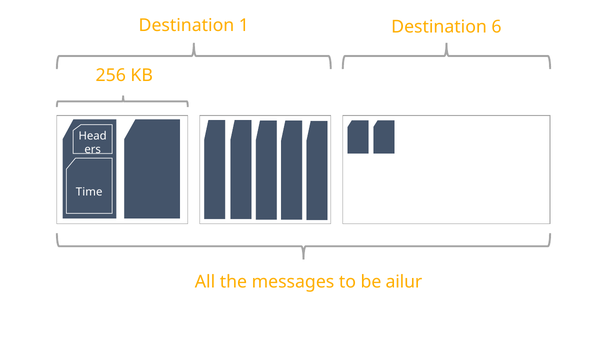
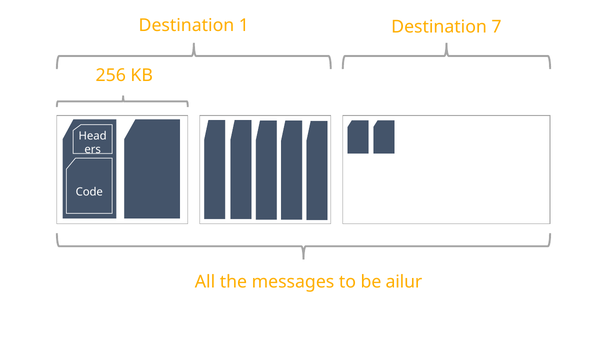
6: 6 -> 7
Time: Time -> Code
